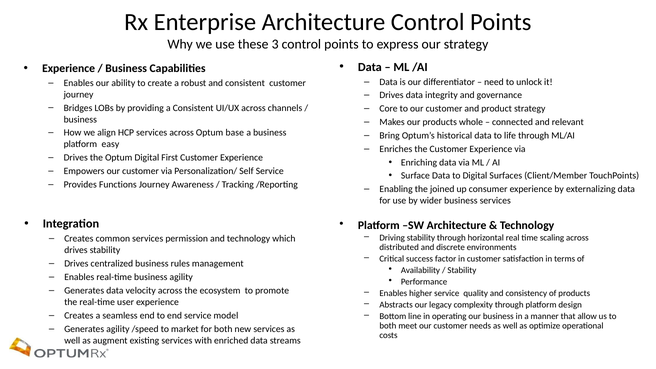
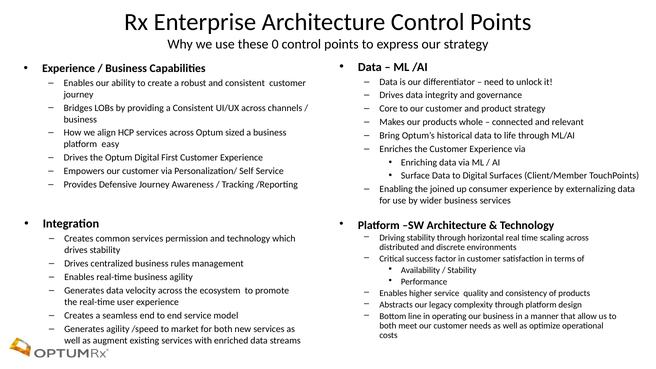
3: 3 -> 0
base: base -> sized
Functions: Functions -> Defensive
